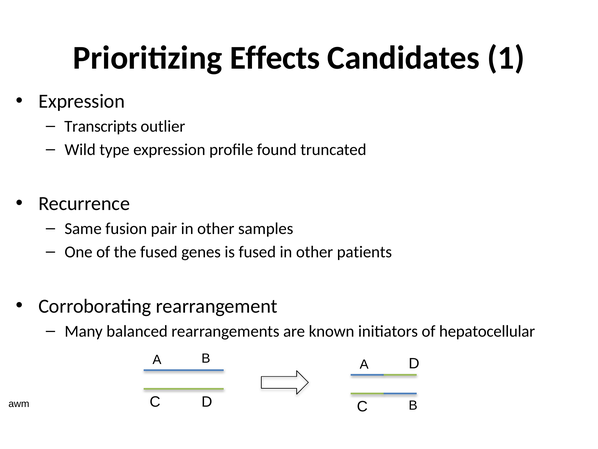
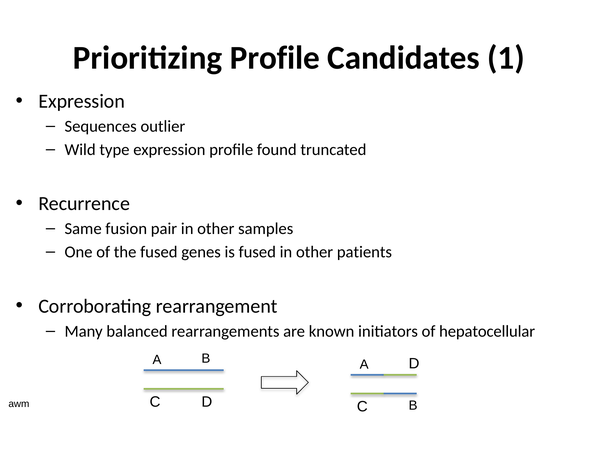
Prioritizing Effects: Effects -> Profile
Transcripts: Transcripts -> Sequences
